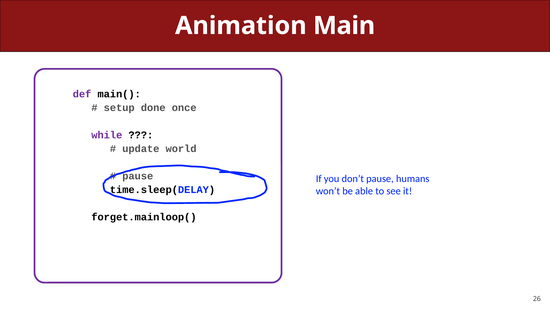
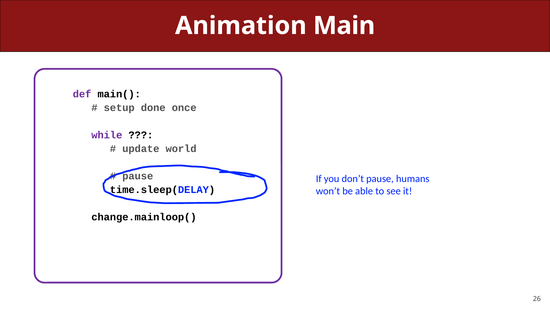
forget.mainloop(: forget.mainloop( -> change.mainloop(
